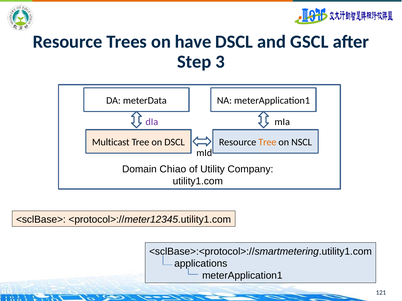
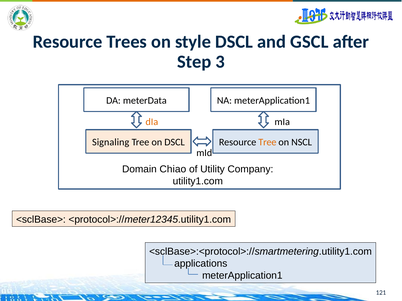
have: have -> style
dIa colour: purple -> orange
Multicast: Multicast -> Signaling
